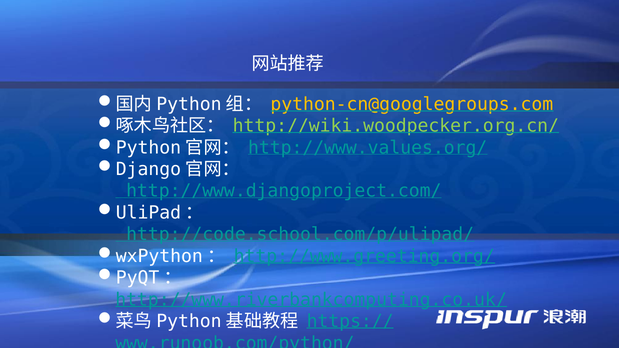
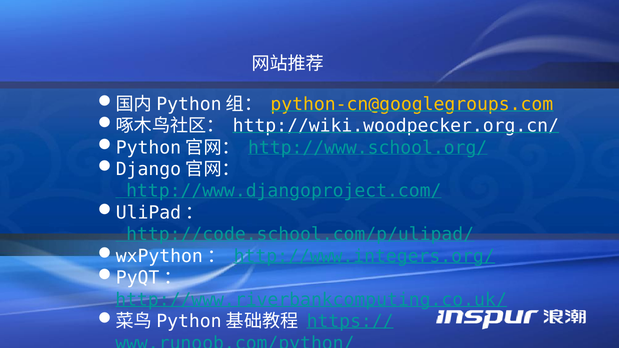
http://wiki.woodpecker.org.cn/ colour: light green -> white
http://www.values.org/: http://www.values.org/ -> http://www.school.org/
http://www.greeting.org/: http://www.greeting.org/ -> http://www.integers.org/
